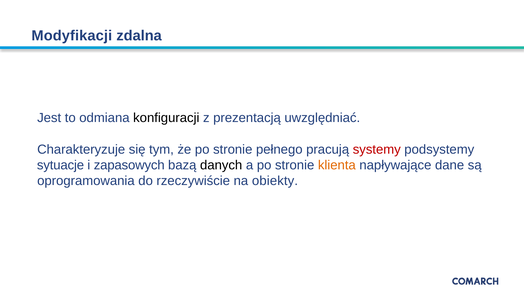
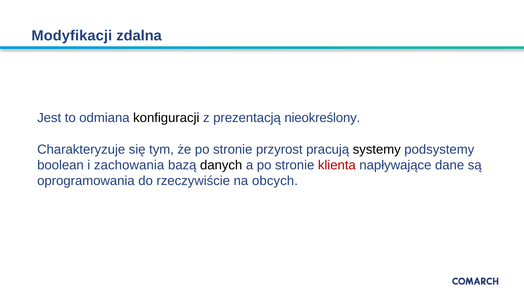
uwzględniać: uwzględniać -> nieokreślony
pełnego: pełnego -> przyrost
systemy colour: red -> black
sytuacje: sytuacje -> boolean
zapasowych: zapasowych -> zachowania
klienta colour: orange -> red
obiekty: obiekty -> obcych
